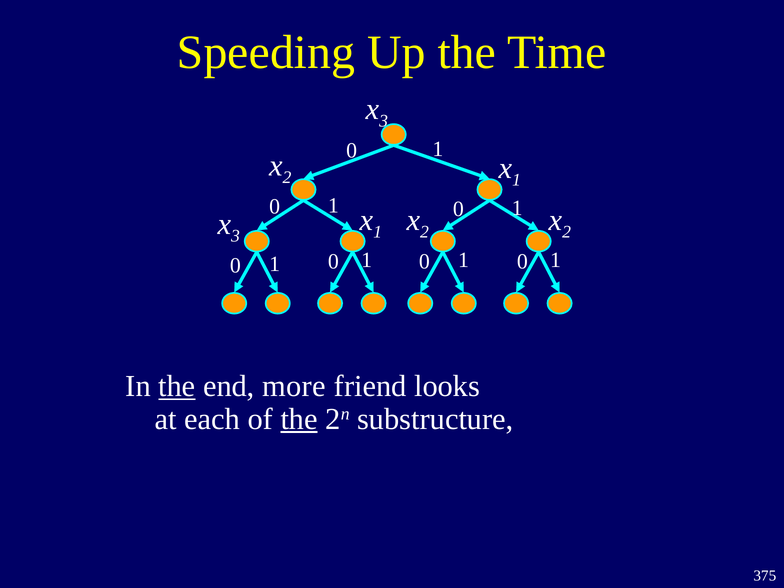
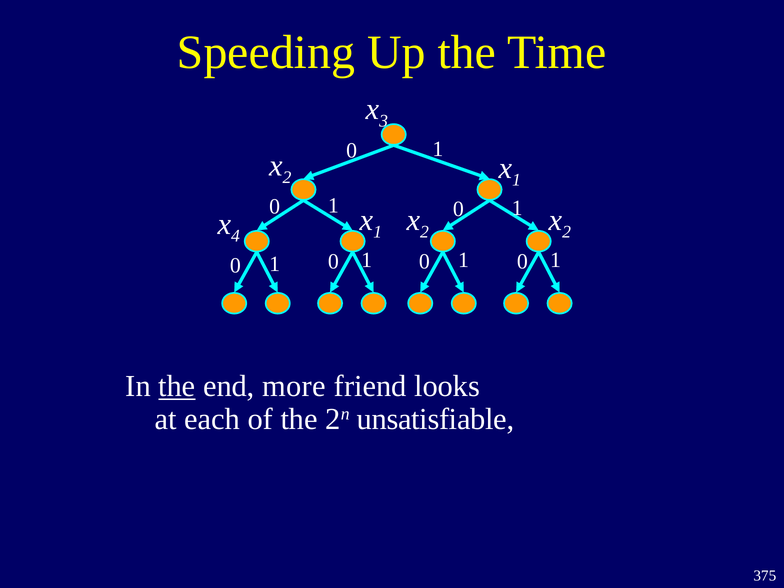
3 at (235, 236): 3 -> 4
the at (299, 419) underline: present -> none
substructure: substructure -> unsatisfiable
